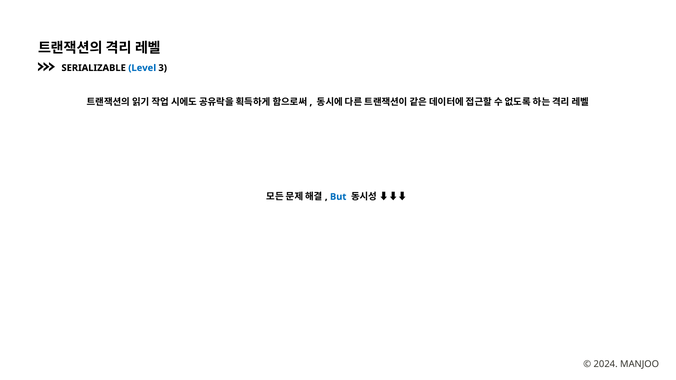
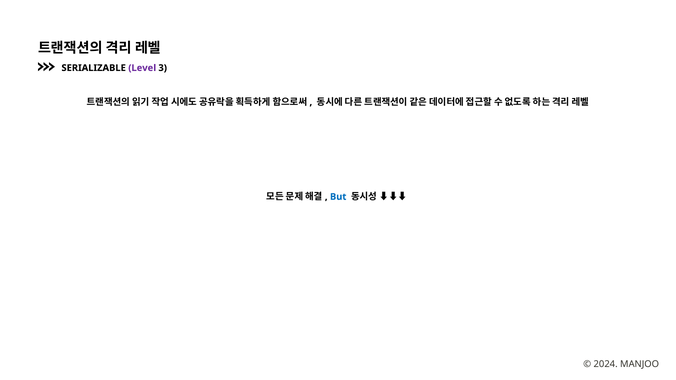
Level colour: blue -> purple
